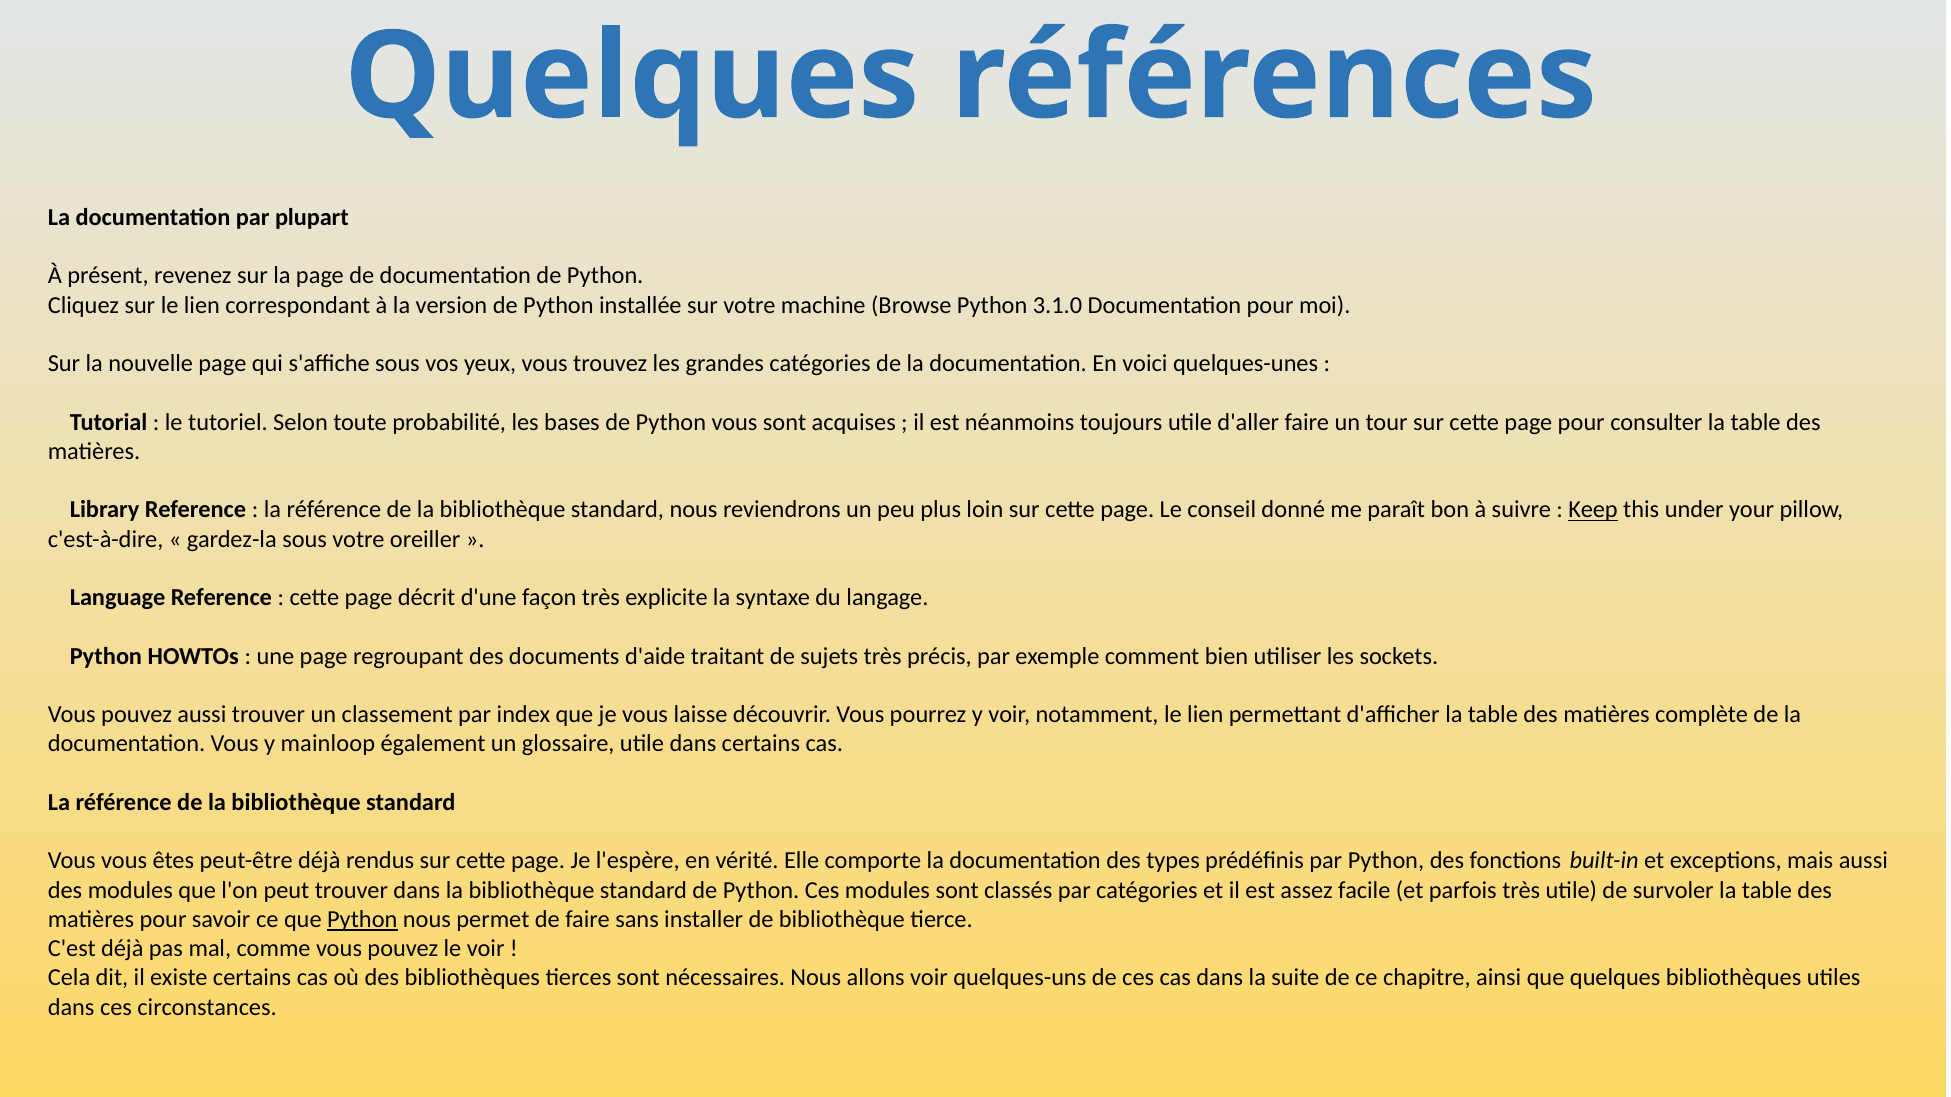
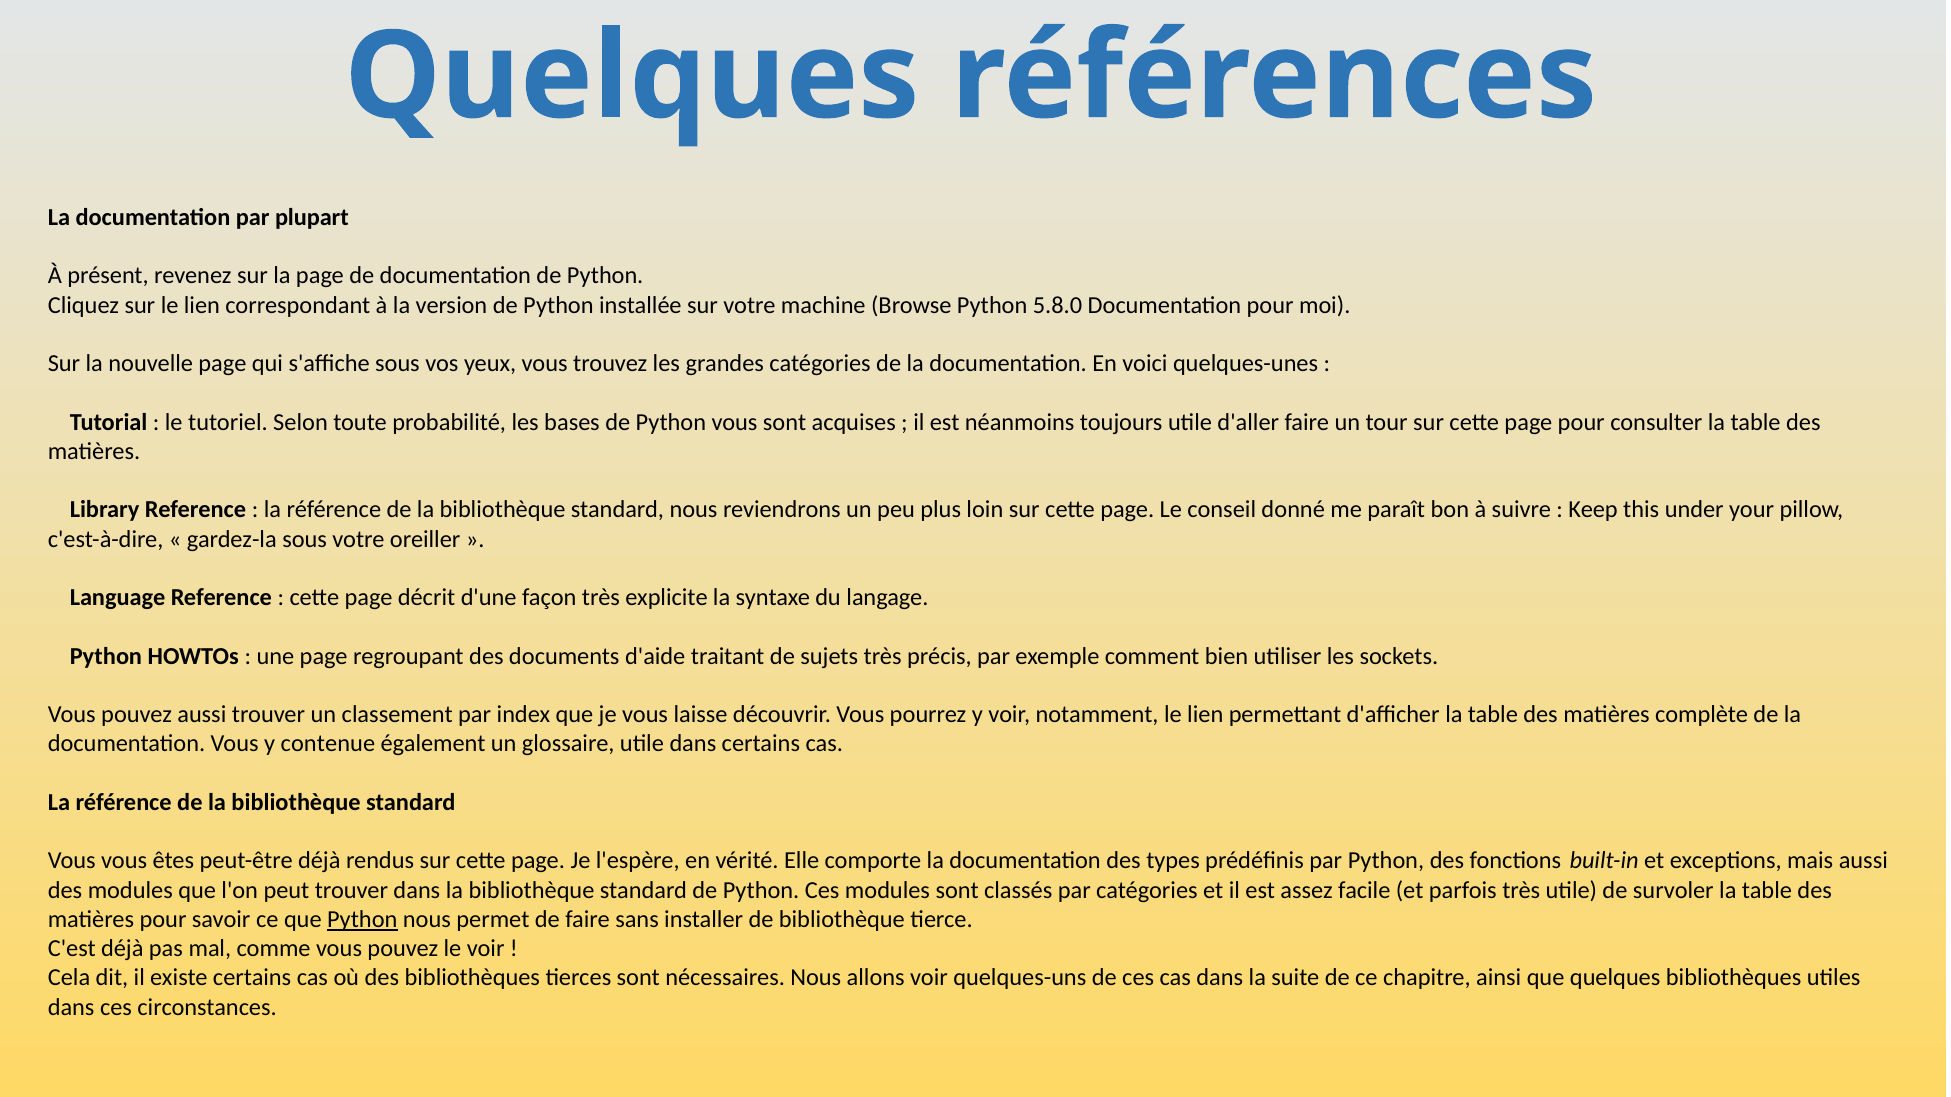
3.1.0: 3.1.0 -> 5.8.0
Keep underline: present -> none
mainloop: mainloop -> contenue
